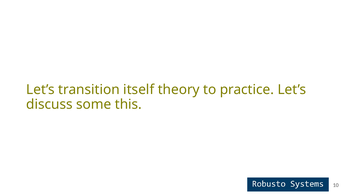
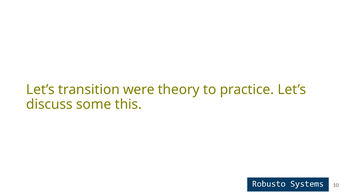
itself: itself -> were
